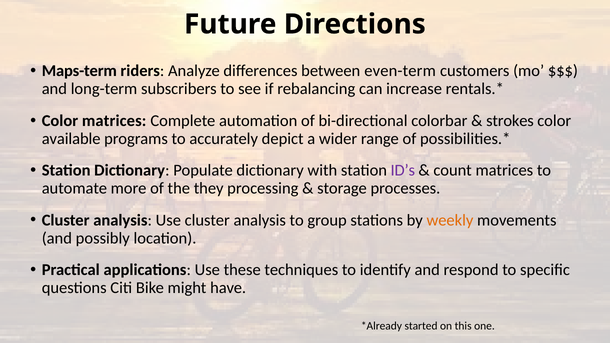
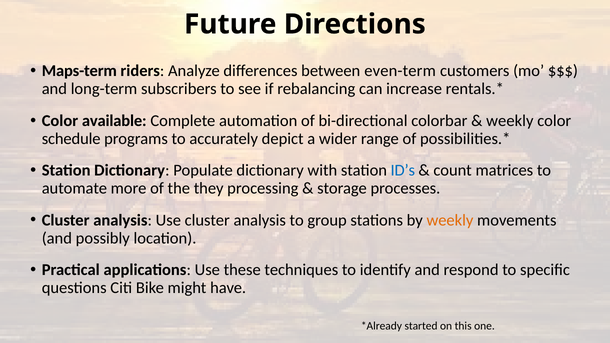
Color matrices: matrices -> available
strokes at (510, 121): strokes -> weekly
available: available -> schedule
ID’s colour: purple -> blue
